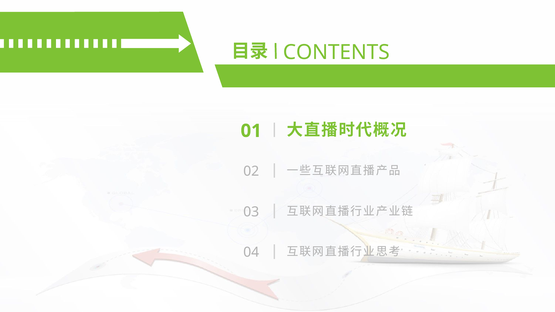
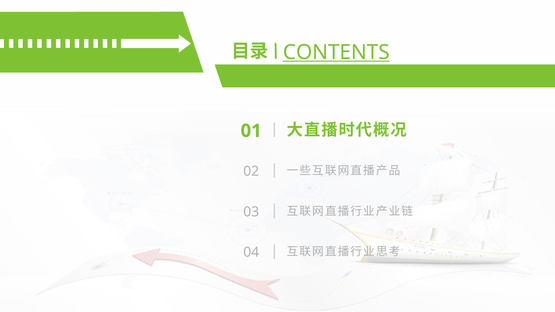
CONTENTS underline: none -> present
